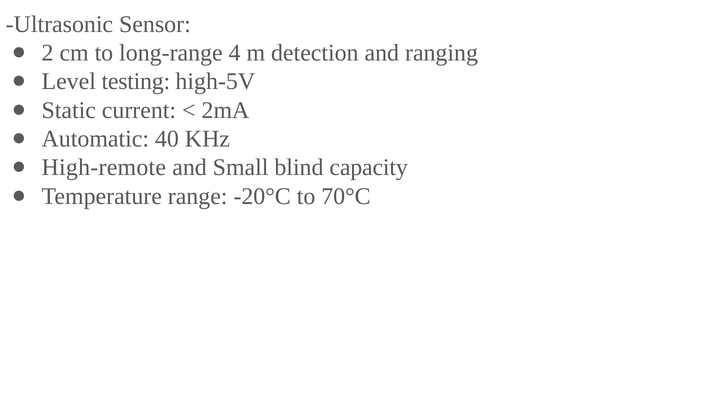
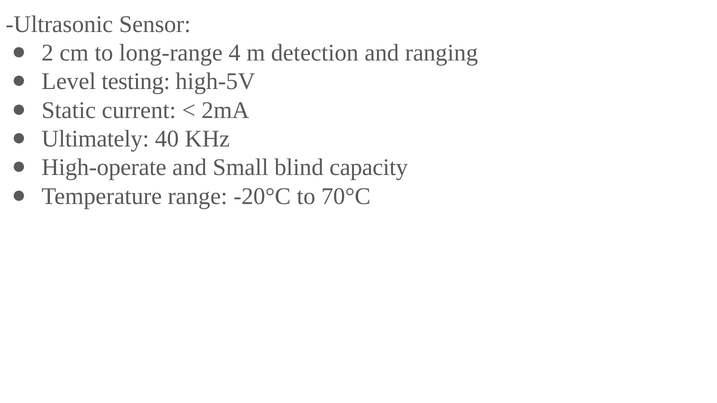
Automatic: Automatic -> Ultimately
High-remote: High-remote -> High-operate
